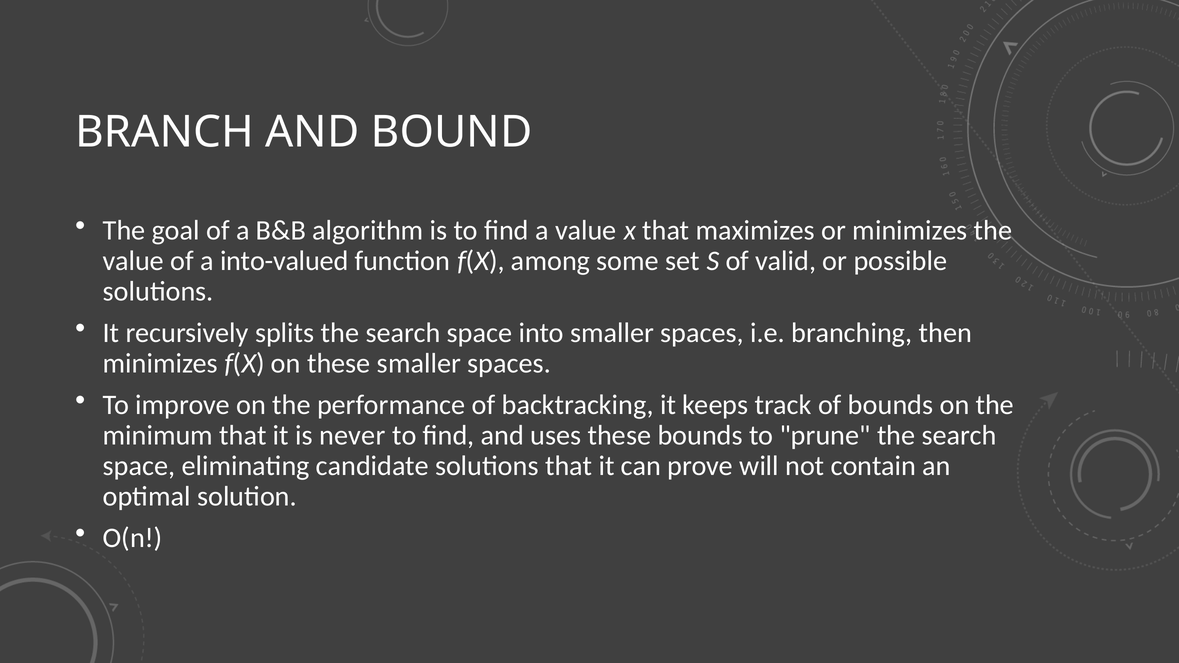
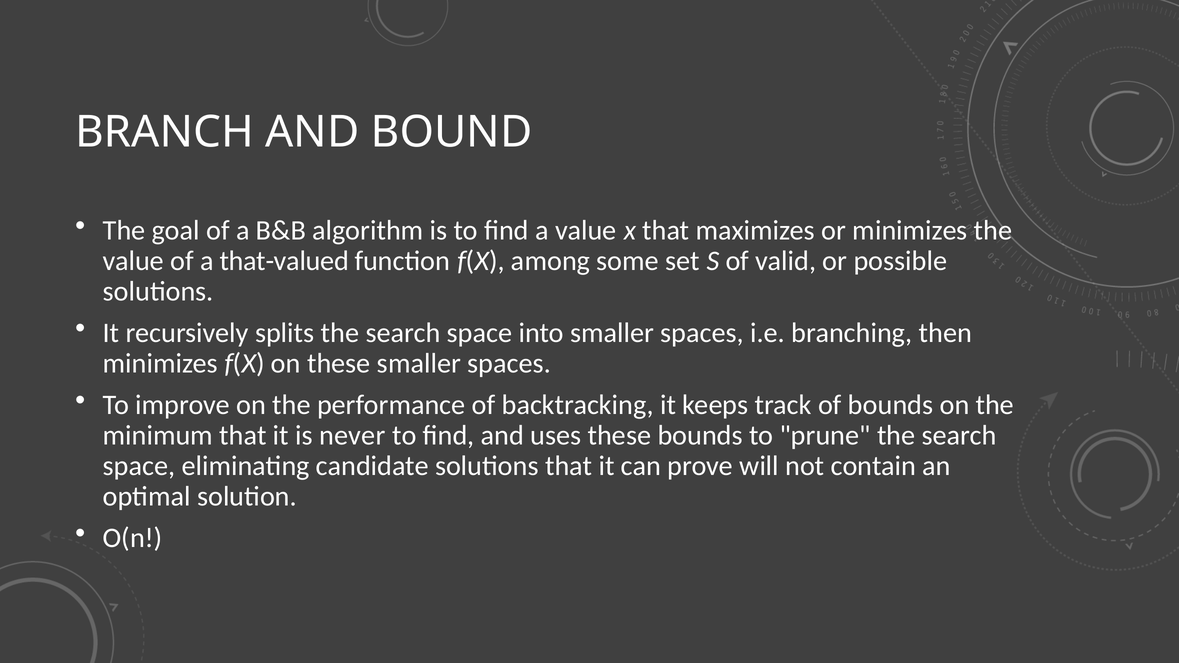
into-valued: into-valued -> that-valued
